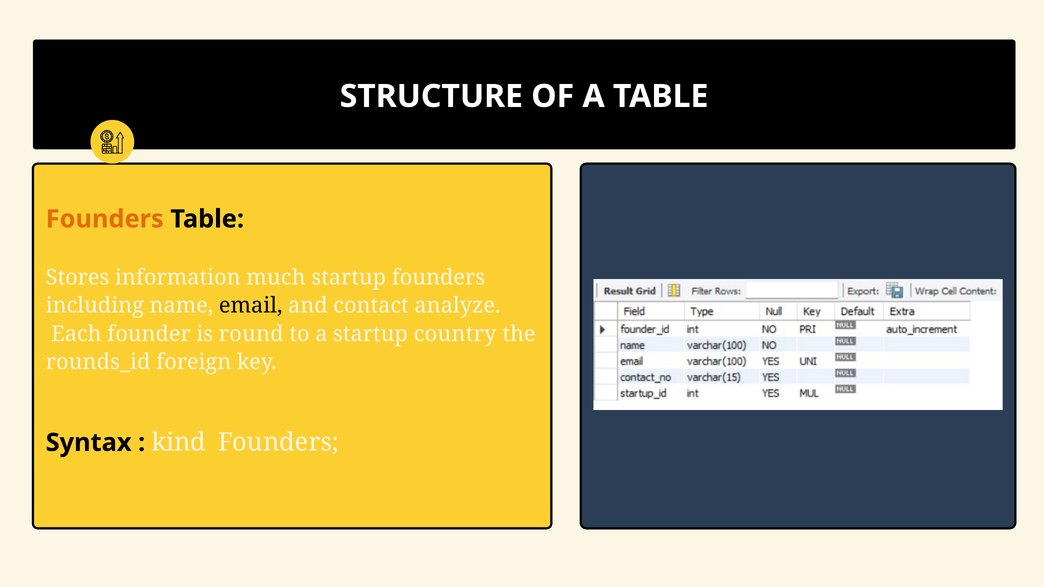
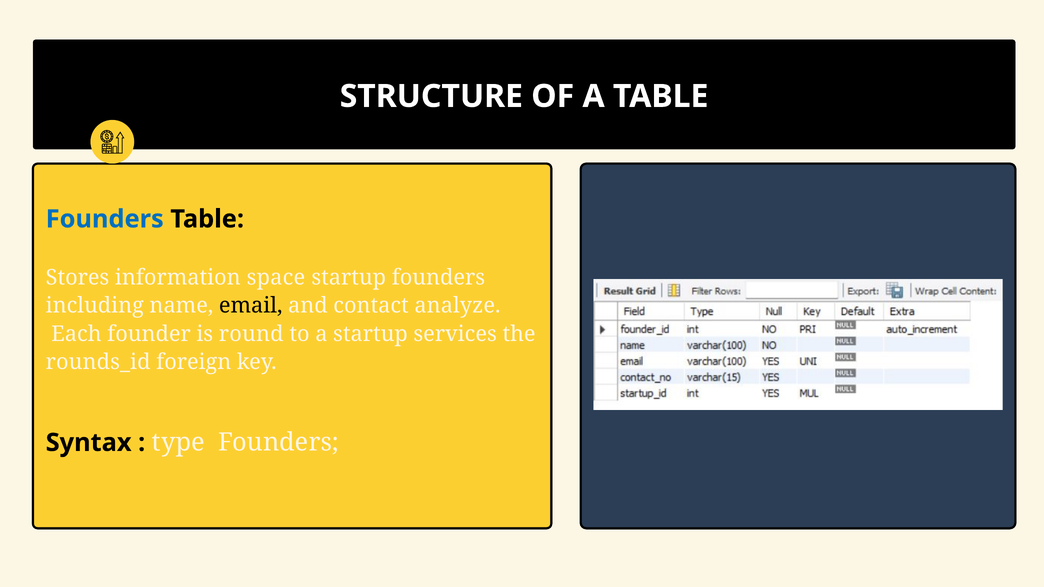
Founders at (105, 219) colour: orange -> blue
much: much -> space
country: country -> services
kind: kind -> type
